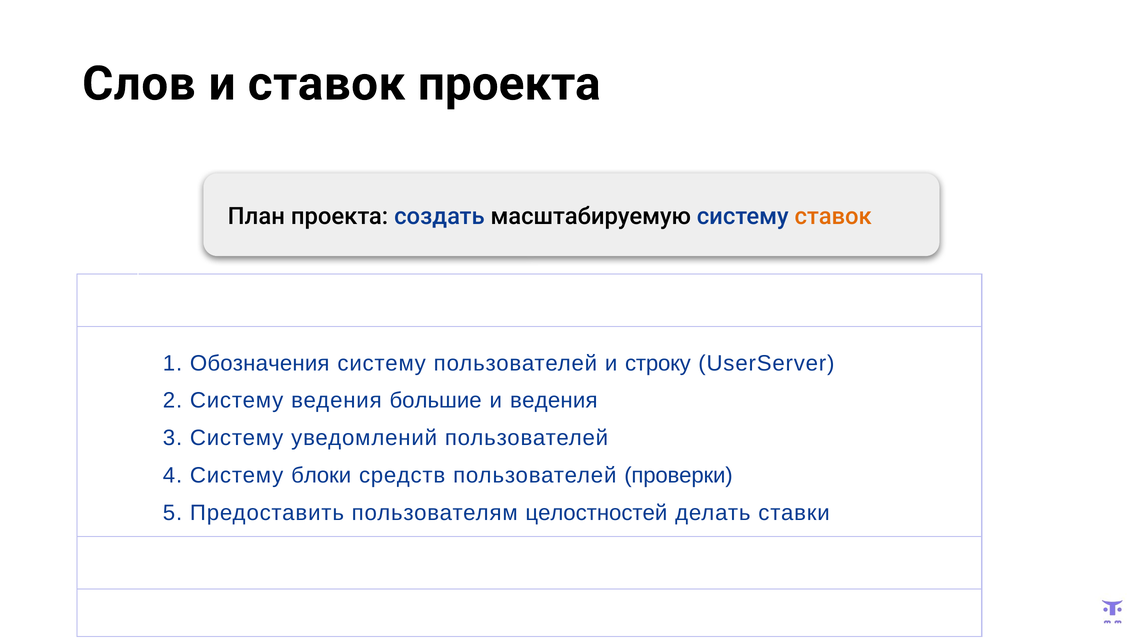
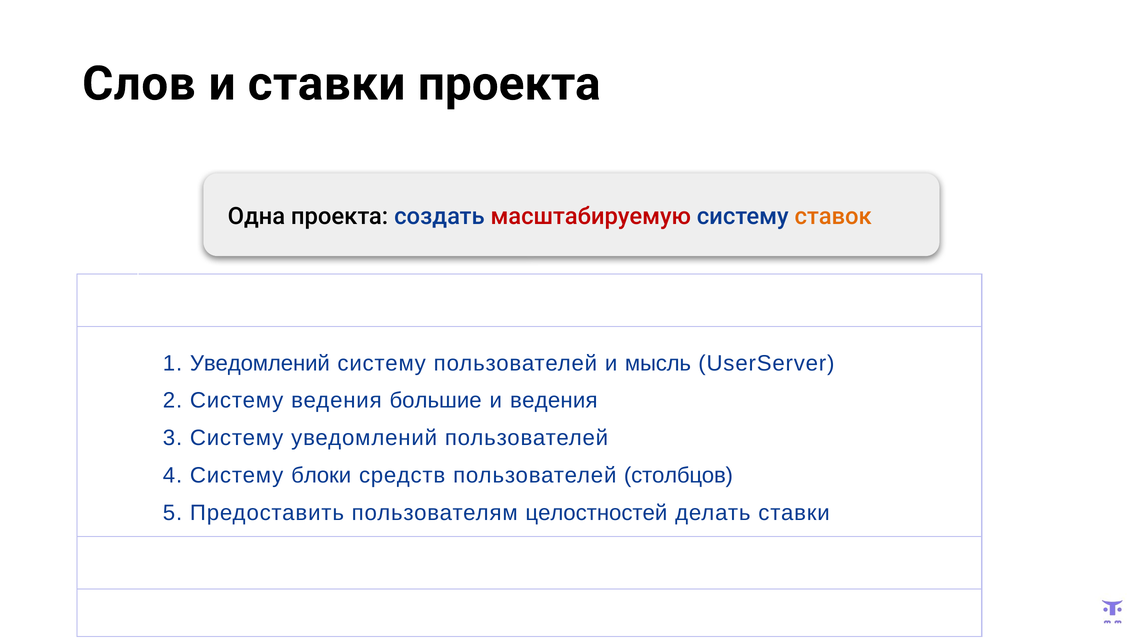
и ставок: ставок -> ставки
План: План -> Одна
масштабируемую colour: black -> red
1 Обозначения: Обозначения -> Уведомлений
строку: строку -> мысль
проверки: проверки -> столбцов
